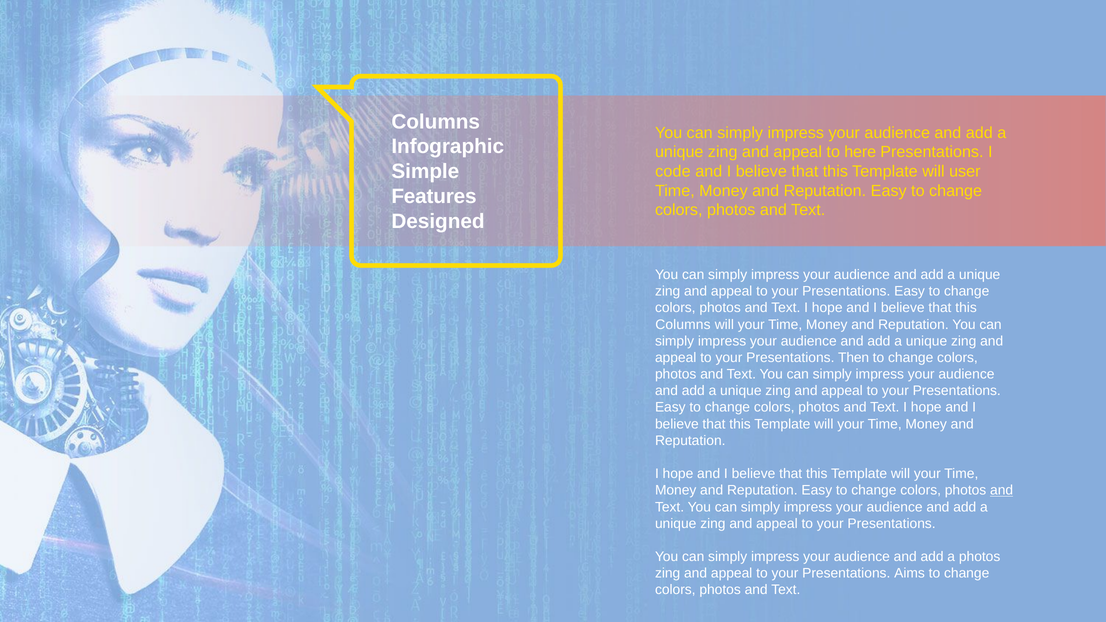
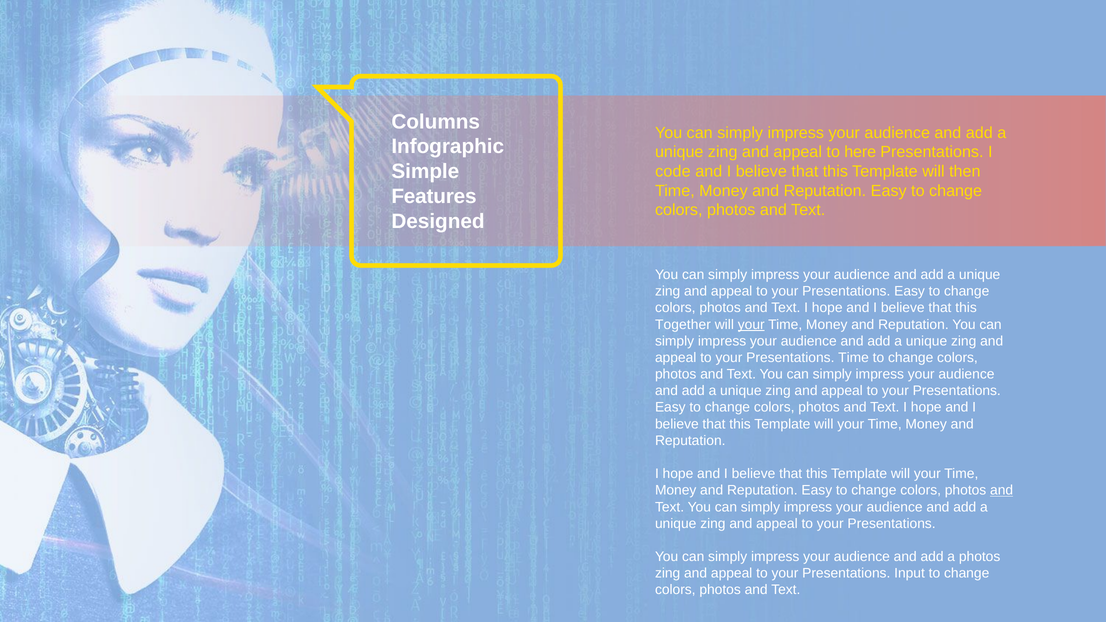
user: user -> then
Columns at (683, 325): Columns -> Together
your at (751, 325) underline: none -> present
Presentations Then: Then -> Time
Aims: Aims -> Input
